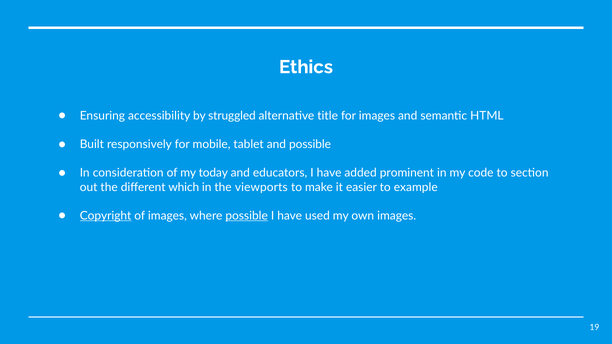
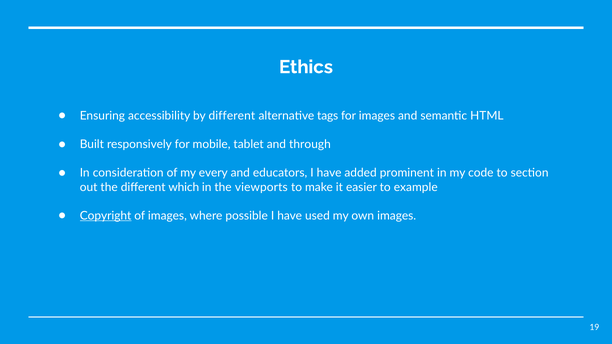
by struggled: struggled -> different
title: title -> tags
and possible: possible -> through
today: today -> every
possible at (247, 216) underline: present -> none
